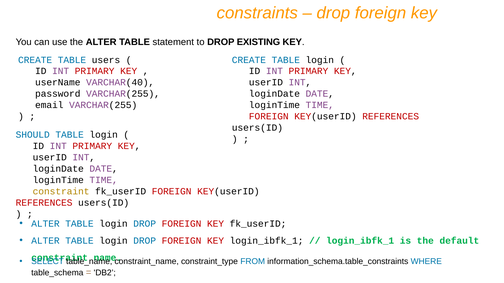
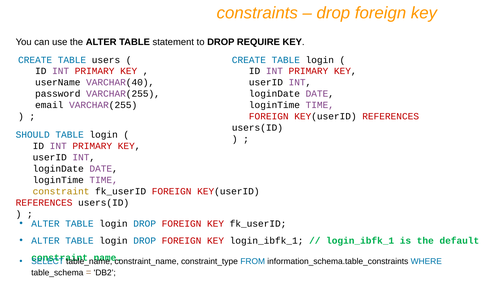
EXISTING: EXISTING -> REQUIRE
